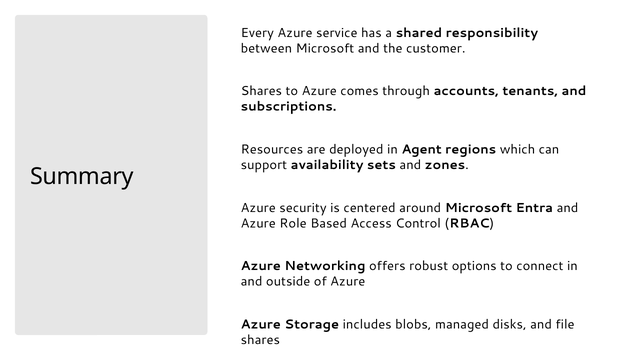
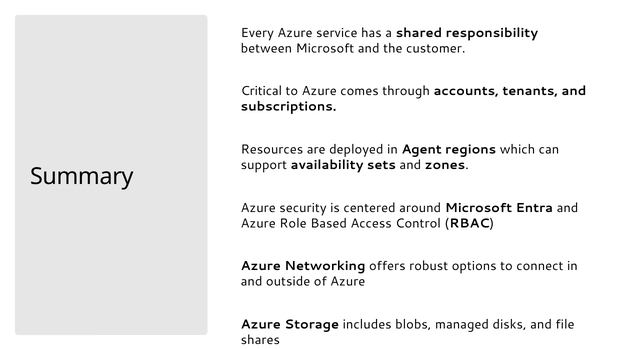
Shares at (261, 91): Shares -> Critical
